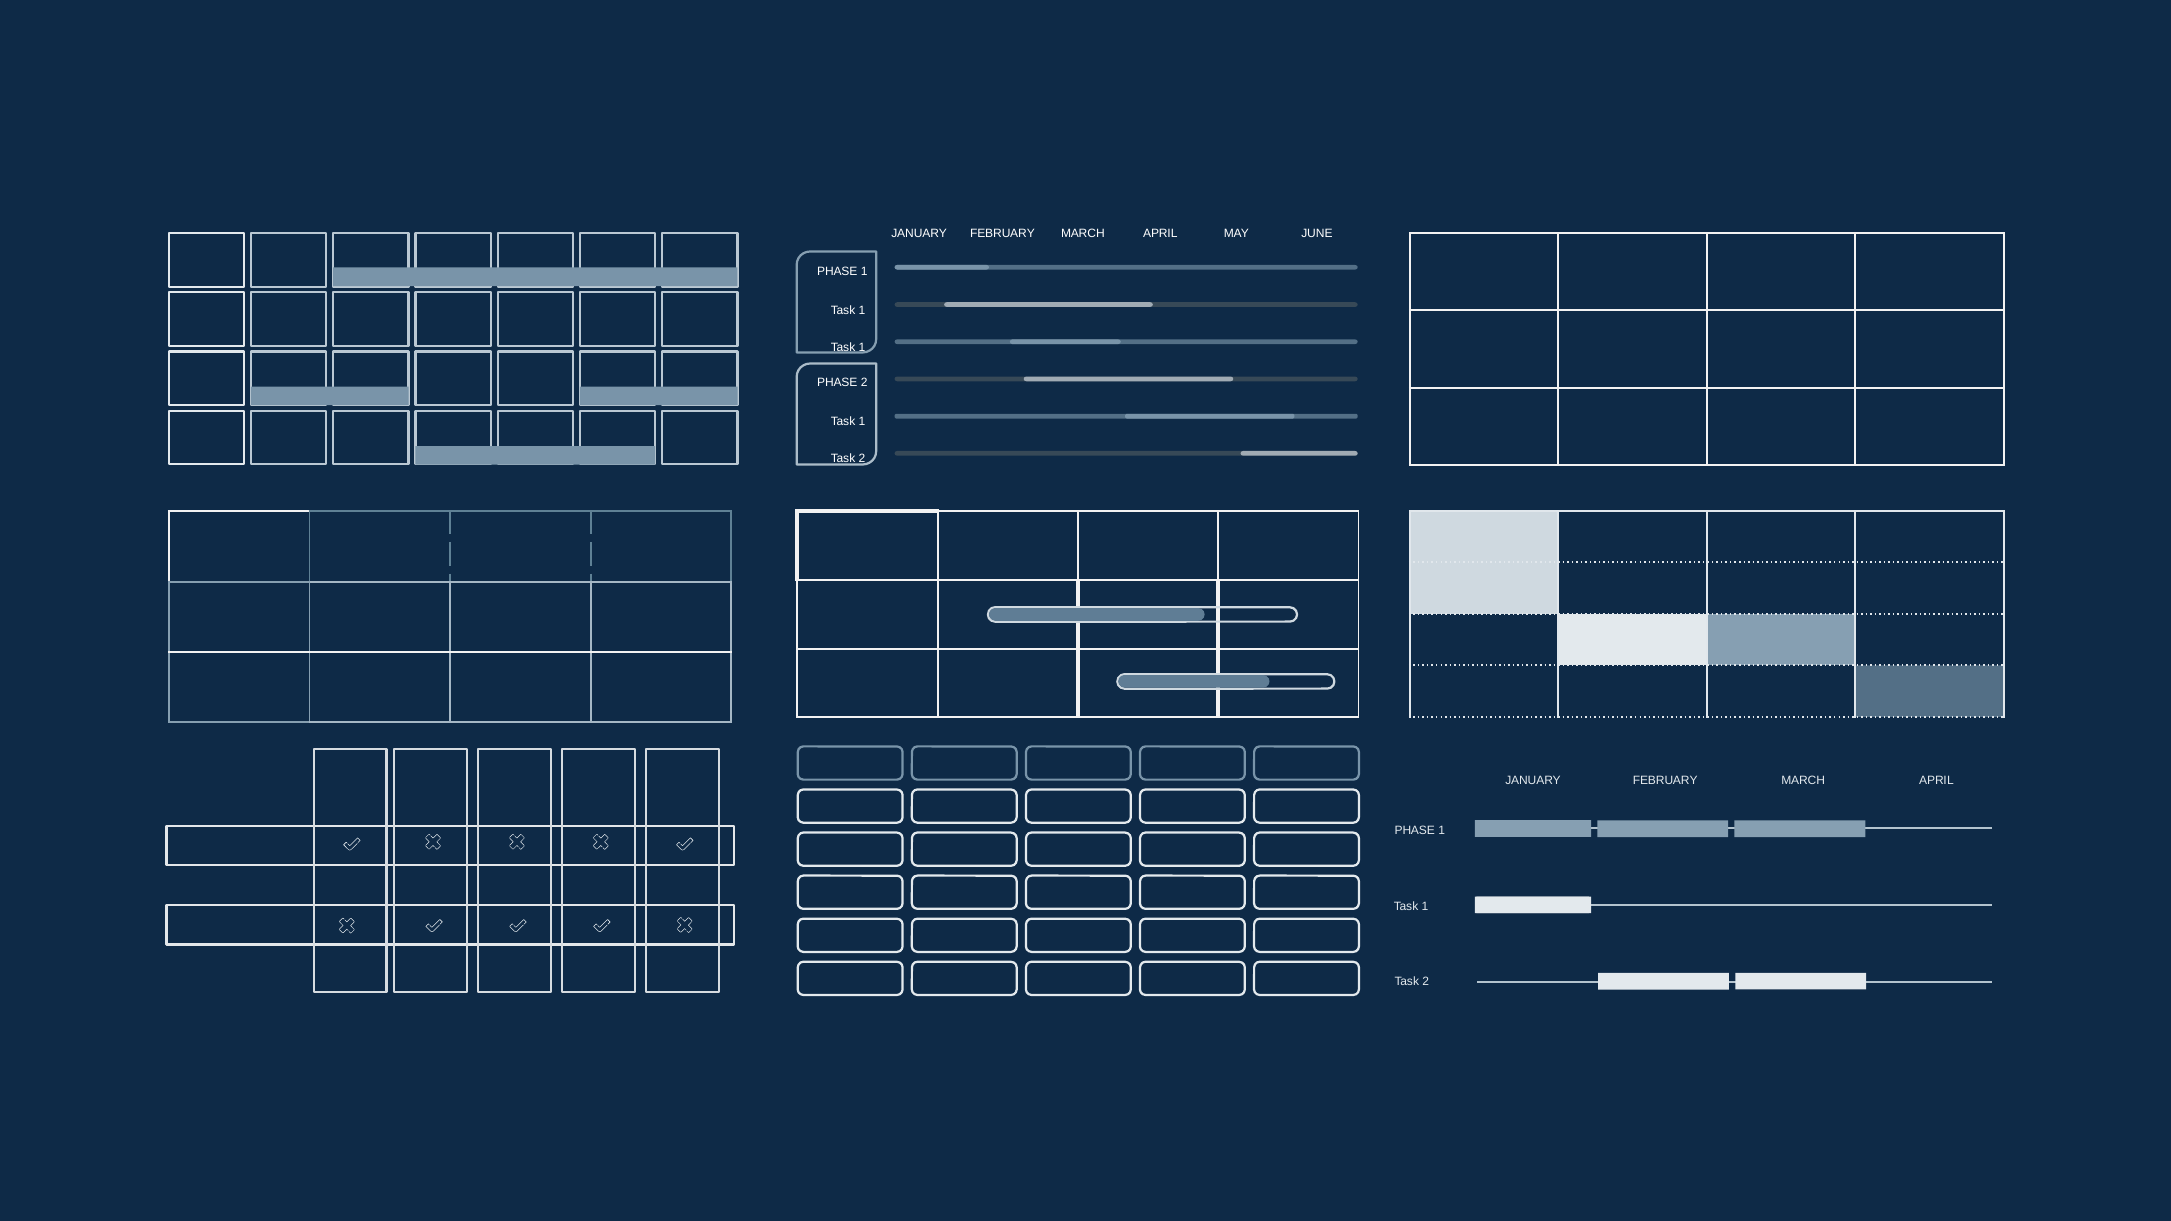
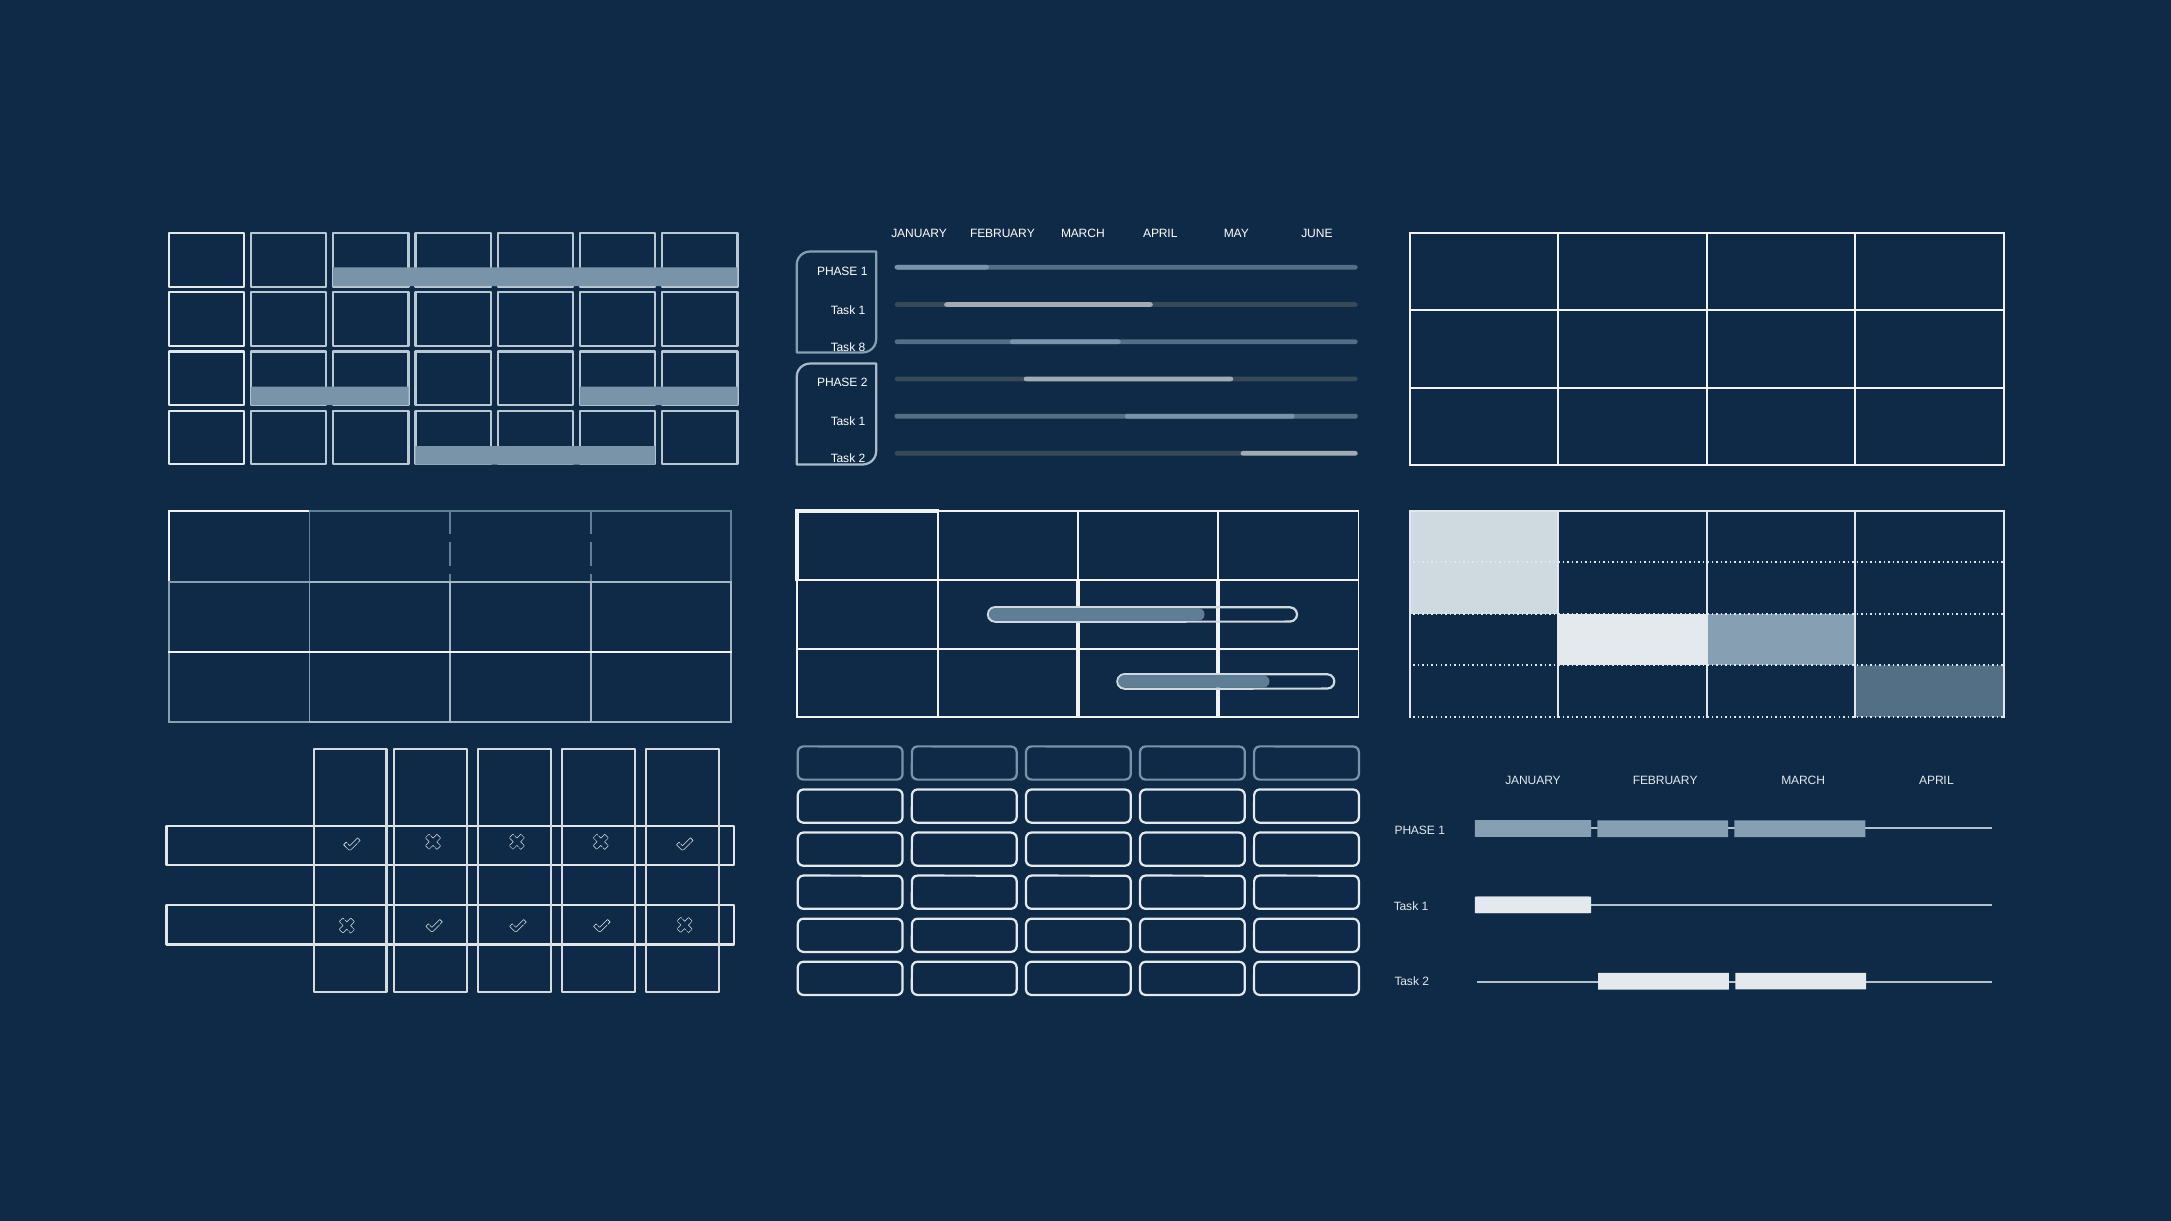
1 at (862, 347): 1 -> 8
